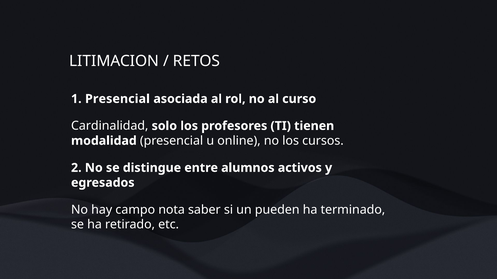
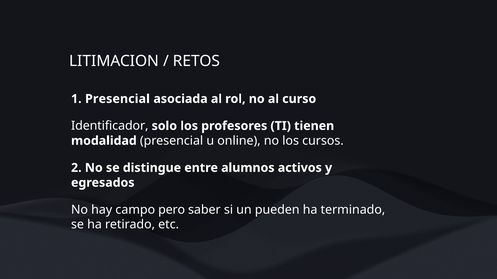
Cardinalidad: Cardinalidad -> Identificador
nota: nota -> pero
